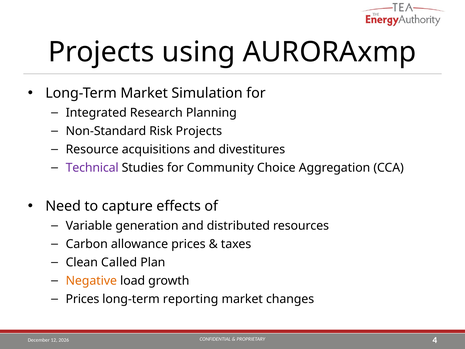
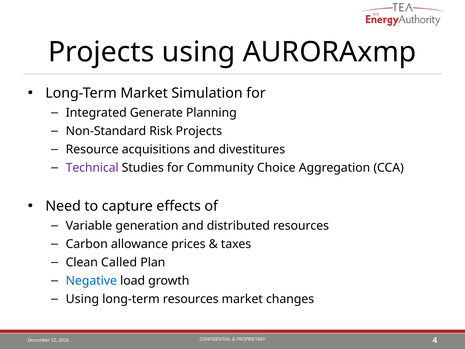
Research: Research -> Generate
Negative colour: orange -> blue
Prices at (82, 299): Prices -> Using
long-term reporting: reporting -> resources
